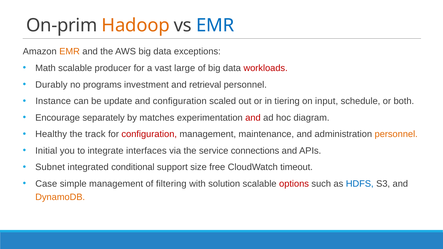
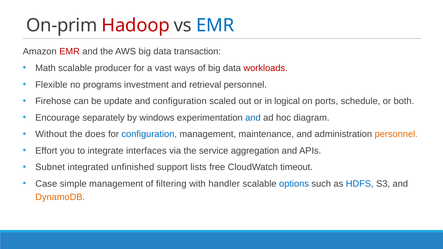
Hadoop colour: orange -> red
EMR at (70, 52) colour: orange -> red
exceptions: exceptions -> transaction
large: large -> ways
Durably: Durably -> Flexible
Instance: Instance -> Firehose
tiering: tiering -> logical
input: input -> ports
matches: matches -> windows
and at (253, 118) colour: red -> blue
Healthy: Healthy -> Without
track: track -> does
configuration at (149, 134) colour: red -> blue
Initial: Initial -> Effort
connections: connections -> aggregation
conditional: conditional -> unfinished
size: size -> lists
solution: solution -> handler
options colour: red -> blue
